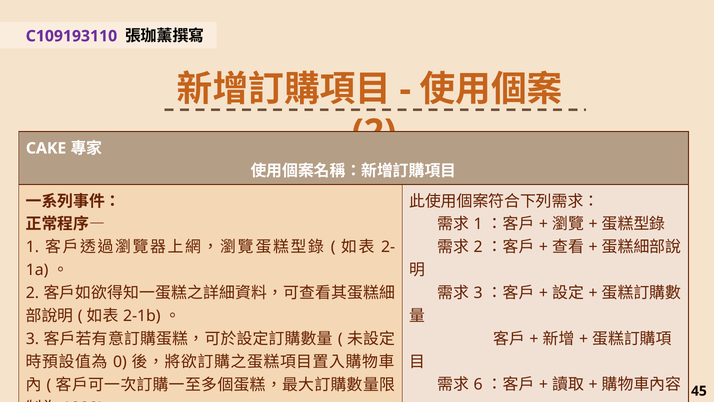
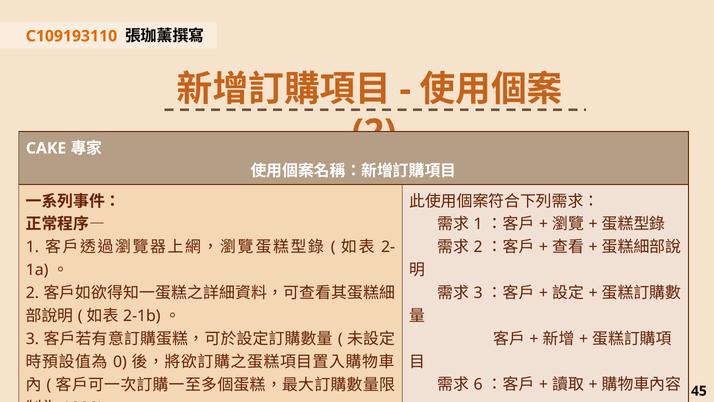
C109193110 colour: purple -> orange
